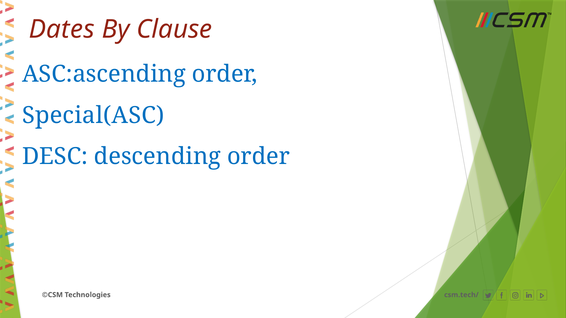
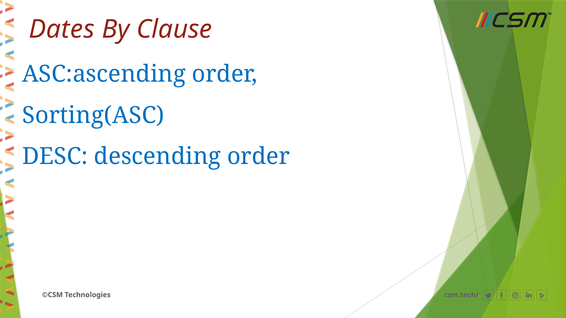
Special(ASC: Special(ASC -> Sorting(ASC
